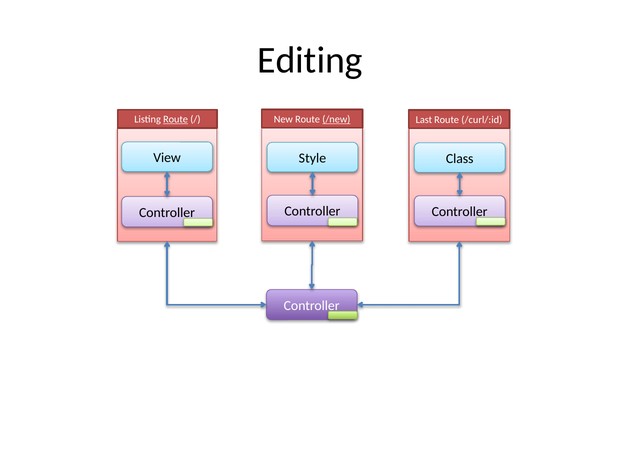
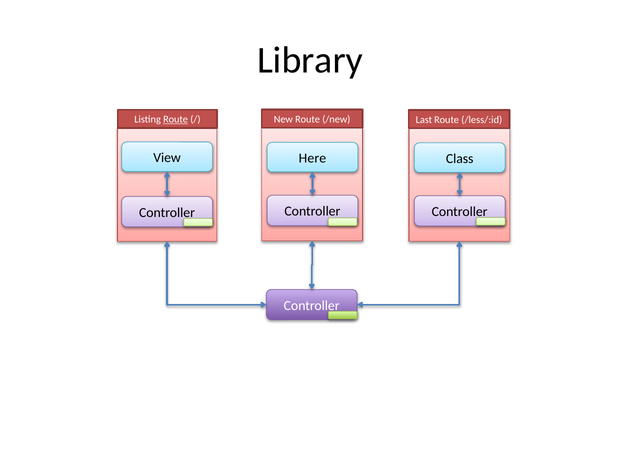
Editing: Editing -> Library
/new underline: present -> none
/curl/:id: /curl/:id -> /less/:id
Style: Style -> Here
